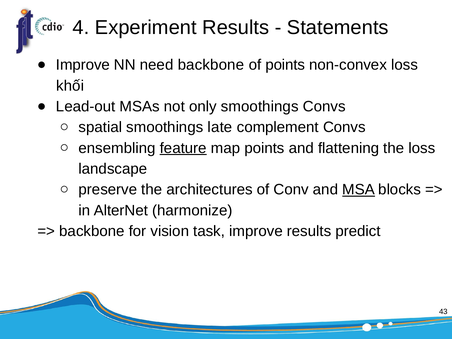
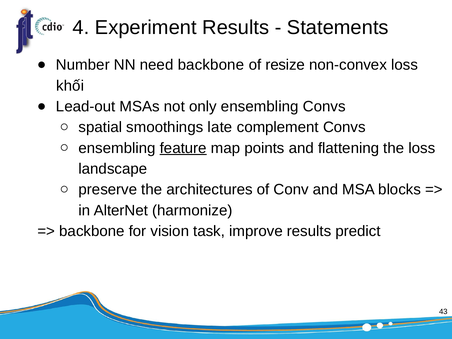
Improve at (83, 65): Improve -> Number
of points: points -> resize
only smoothings: smoothings -> ensembling
MSA underline: present -> none
